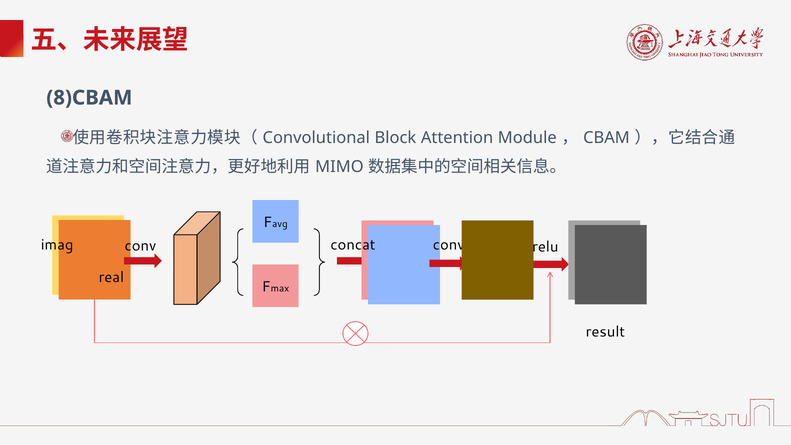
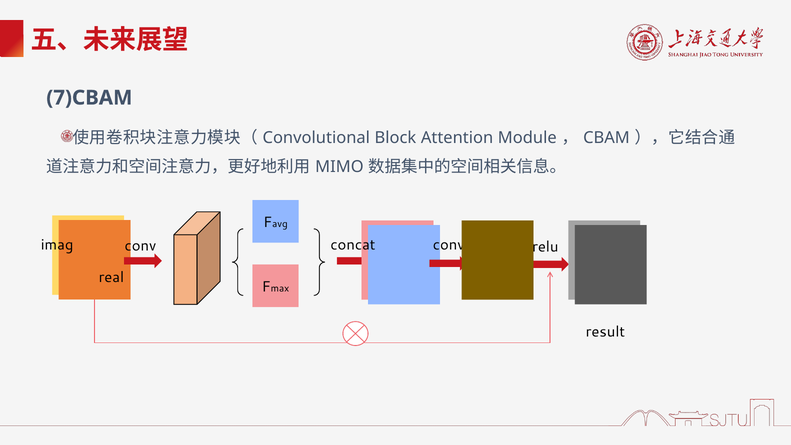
8)CBAM: 8)CBAM -> 7)CBAM
